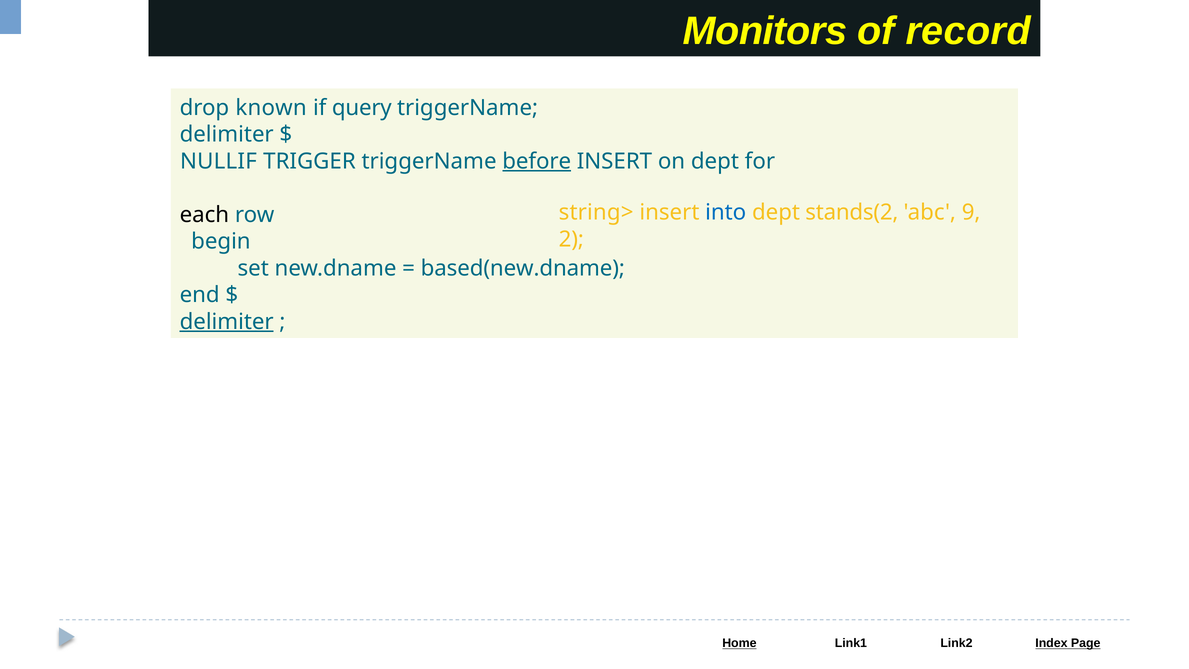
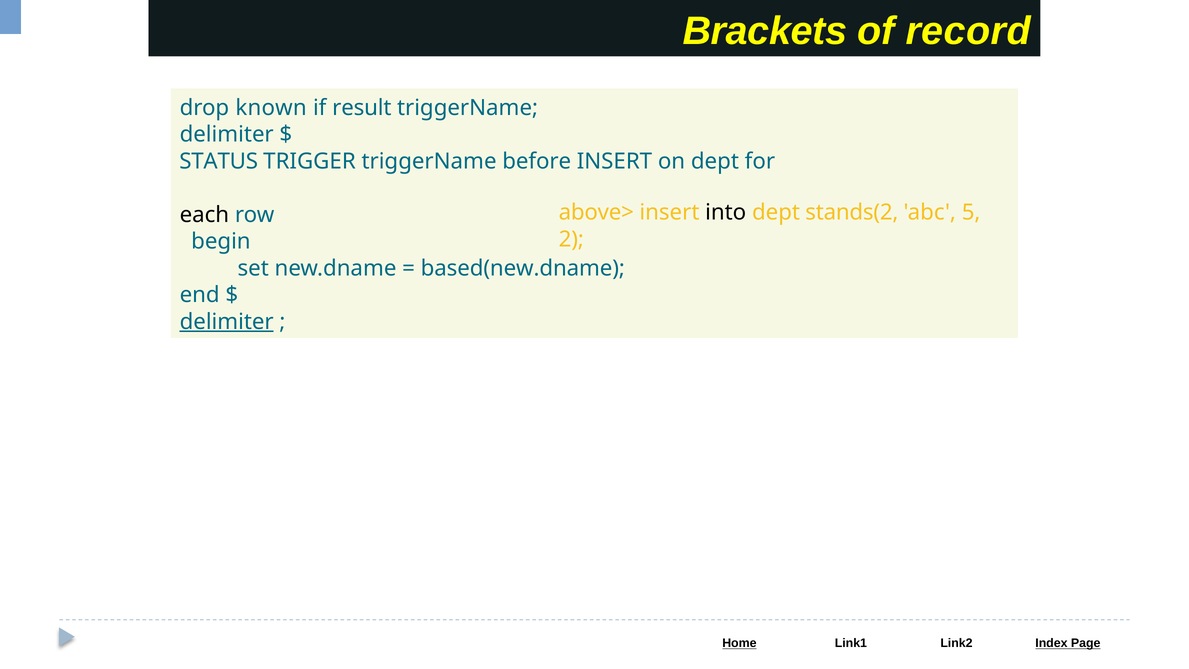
Monitors: Monitors -> Brackets
query: query -> result
NULLIF: NULLIF -> STATUS
before underline: present -> none
string>: string> -> above>
into colour: blue -> black
9: 9 -> 5
